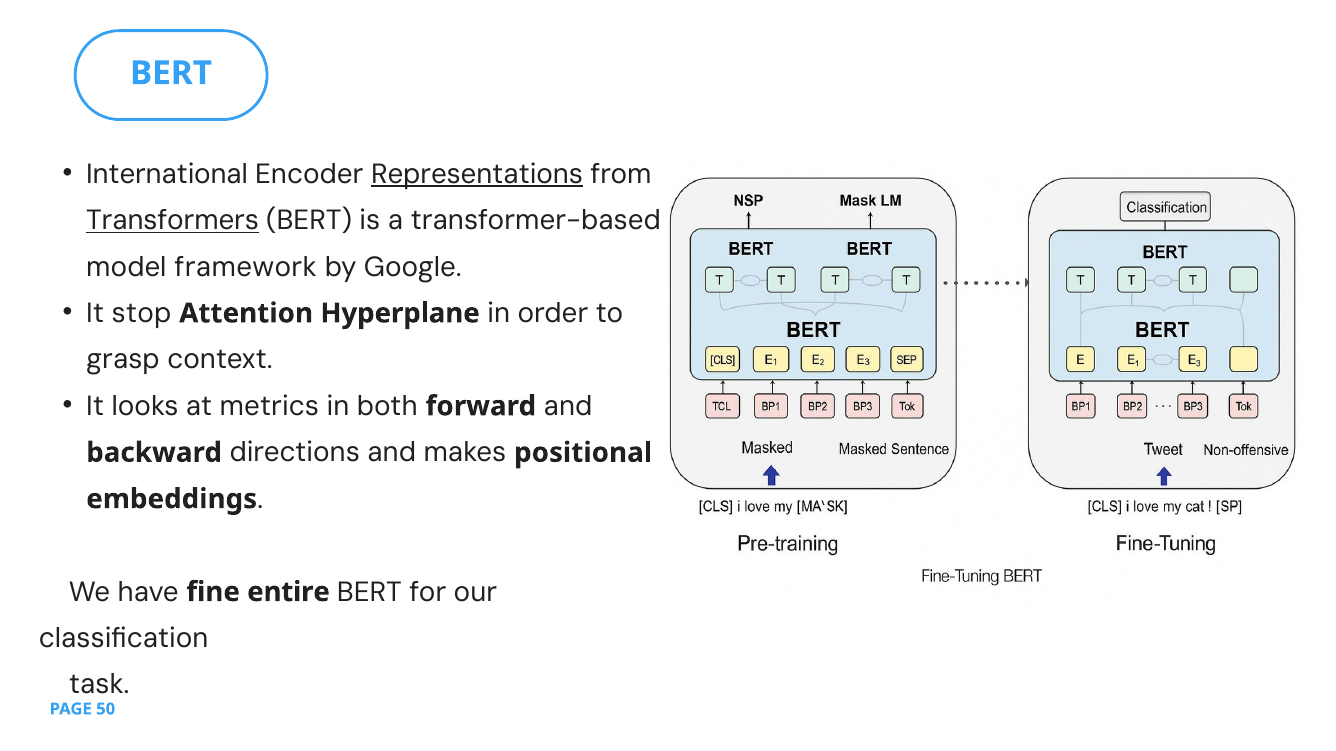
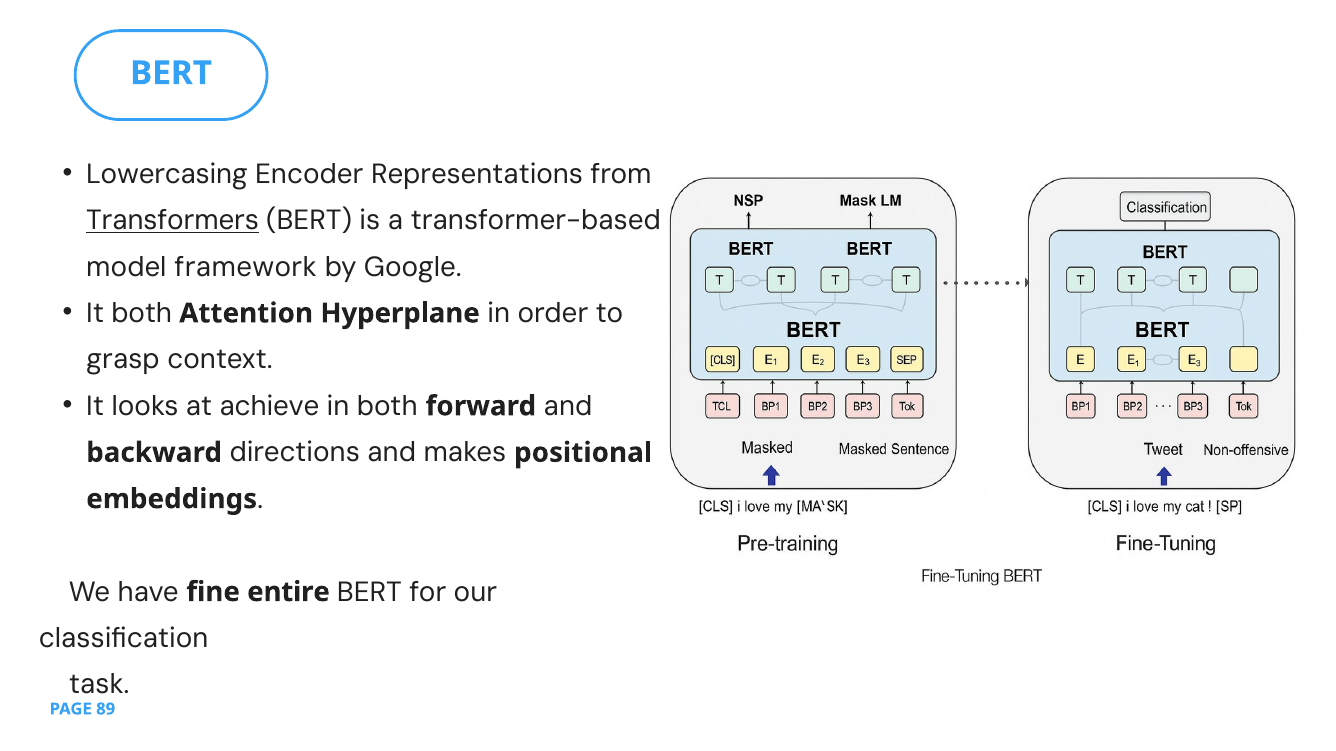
International: International -> Lowercasing
Representations underline: present -> none
It stop: stop -> both
metrics: metrics -> achieve
50: 50 -> 89
